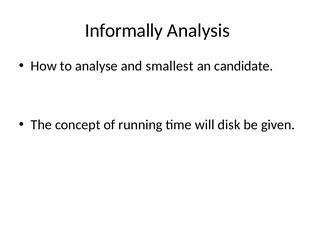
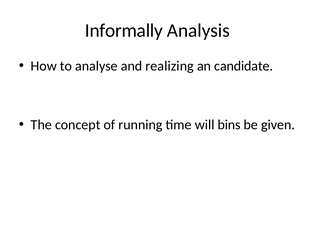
smallest: smallest -> realizing
disk: disk -> bins
